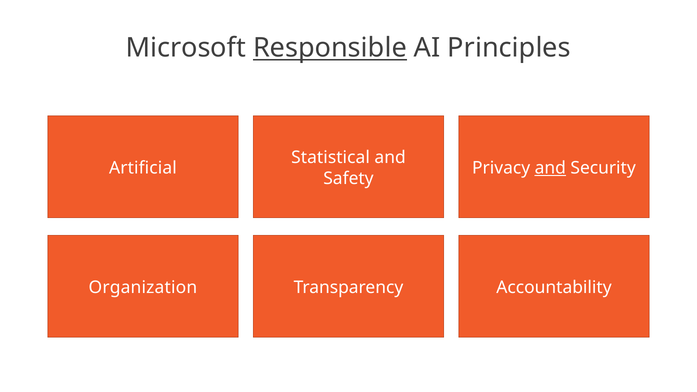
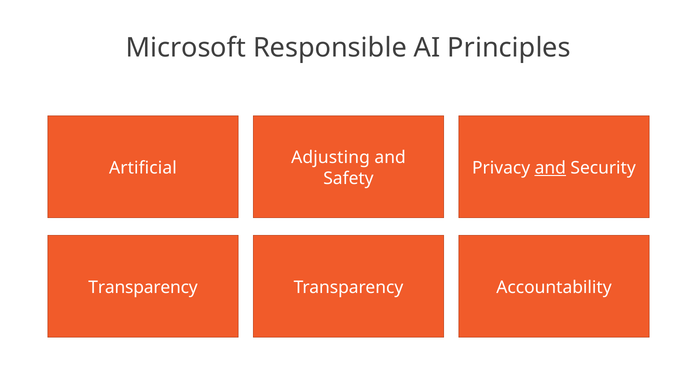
Responsible underline: present -> none
Statistical: Statistical -> Adjusting
Organization at (143, 288): Organization -> Transparency
